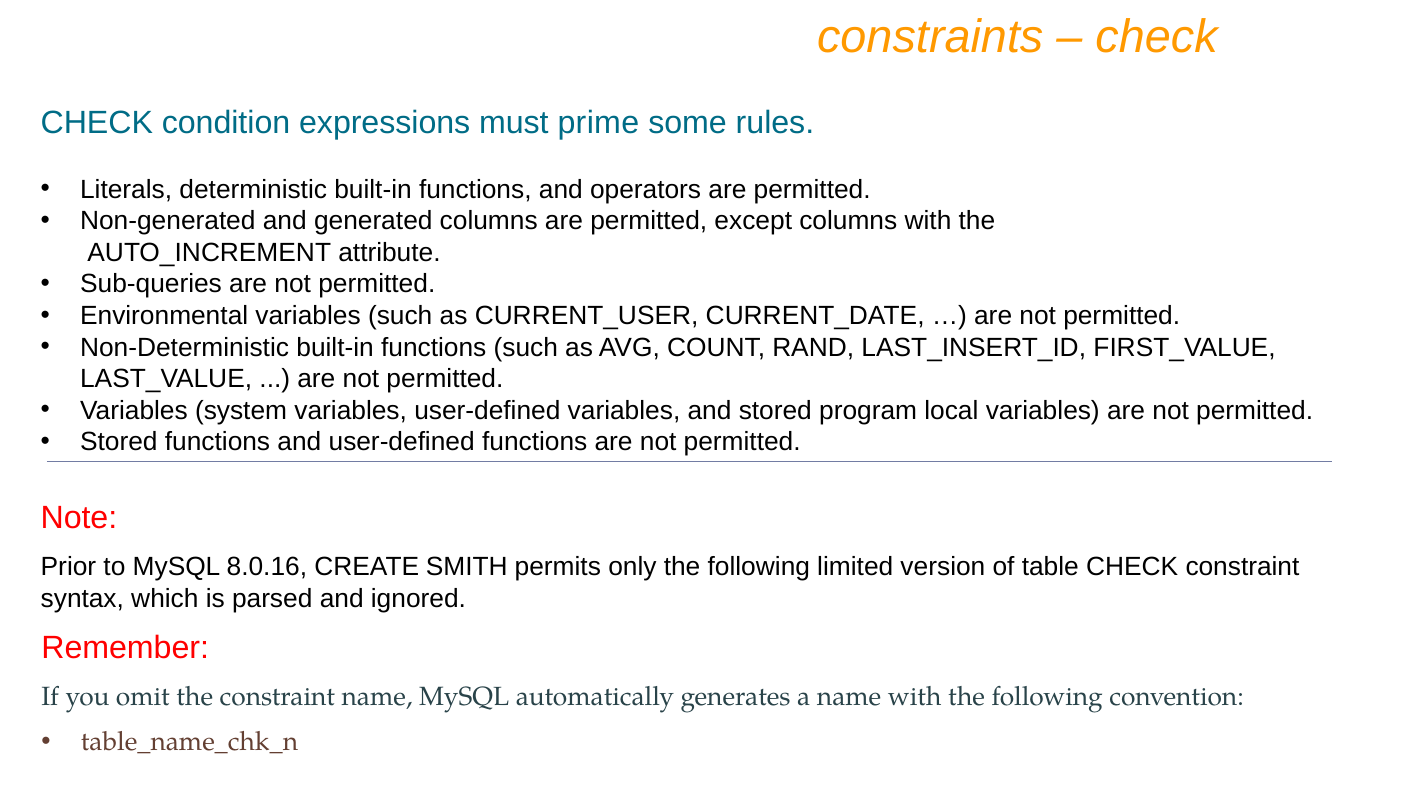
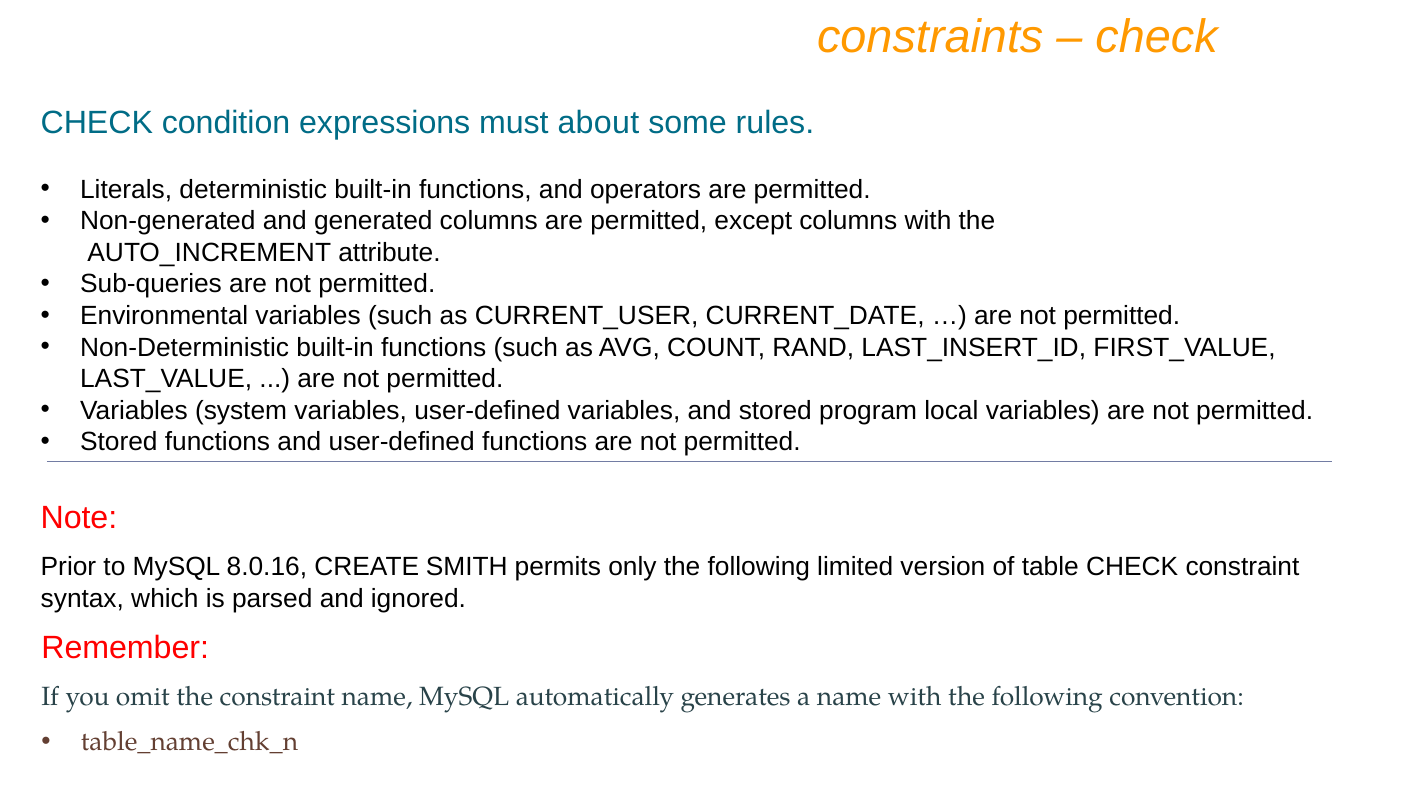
prime: prime -> about
